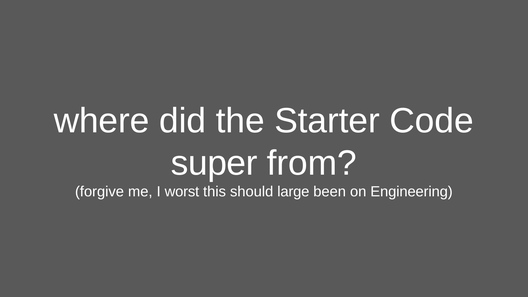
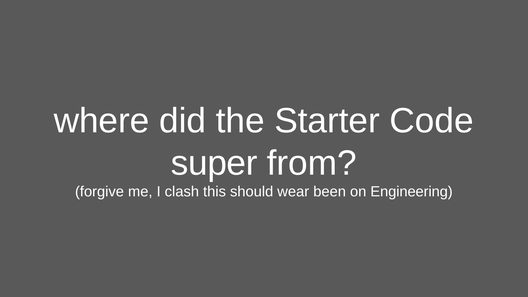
worst: worst -> clash
large: large -> wear
